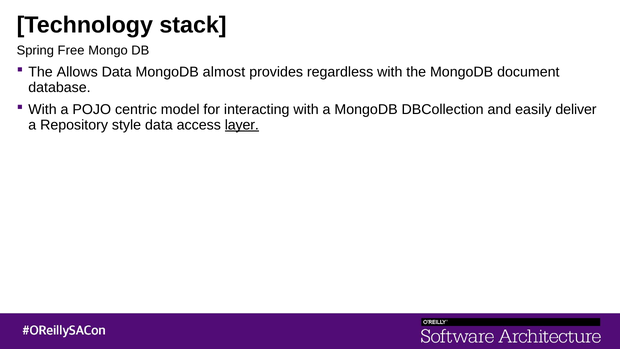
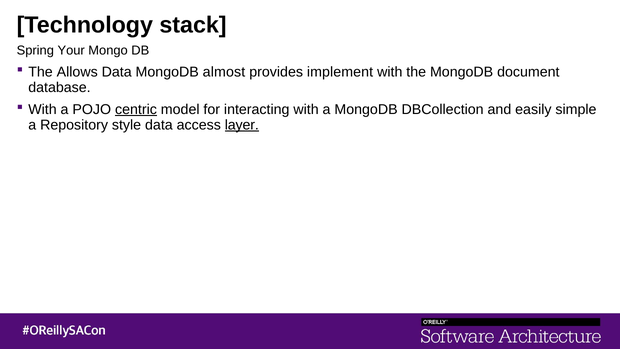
Free: Free -> Your
regardless: regardless -> implement
centric underline: none -> present
deliver: deliver -> simple
